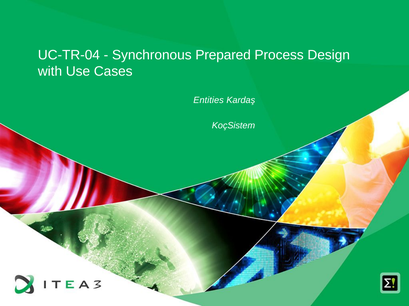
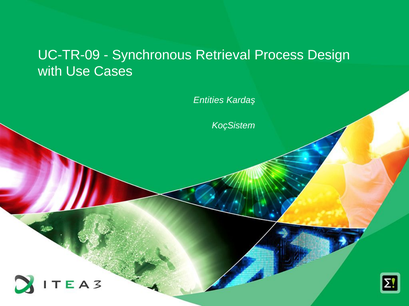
UC-TR-04: UC-TR-04 -> UC-TR-09
Prepared: Prepared -> Retrieval
